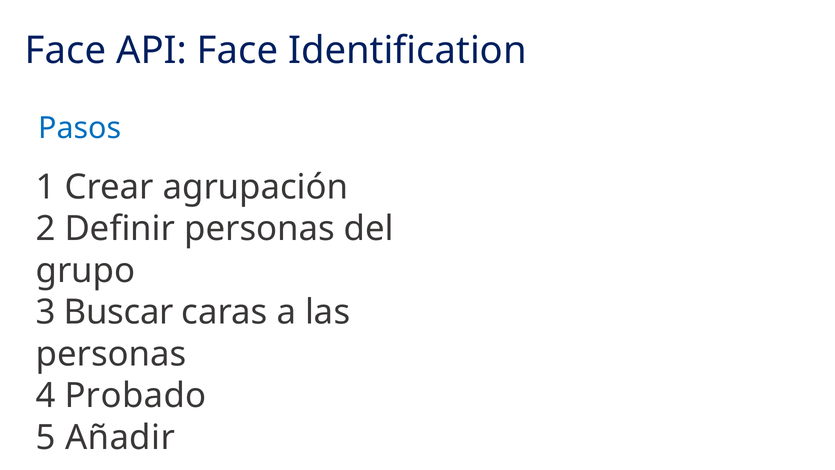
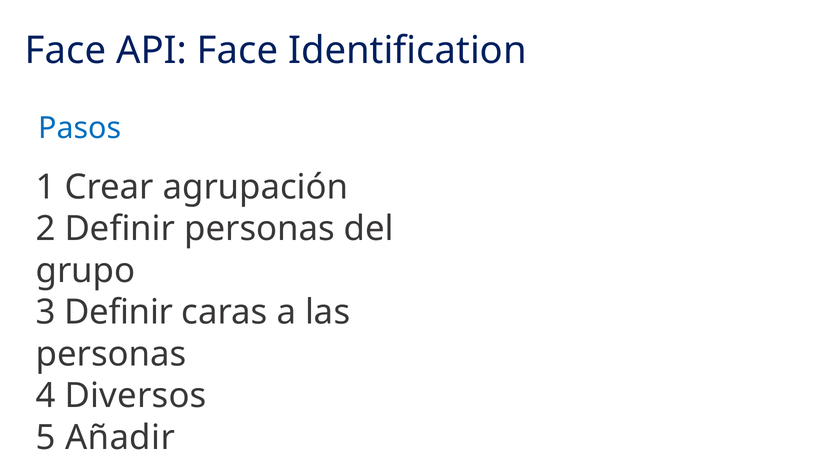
3 Buscar: Buscar -> Definir
Probado: Probado -> Diversos
